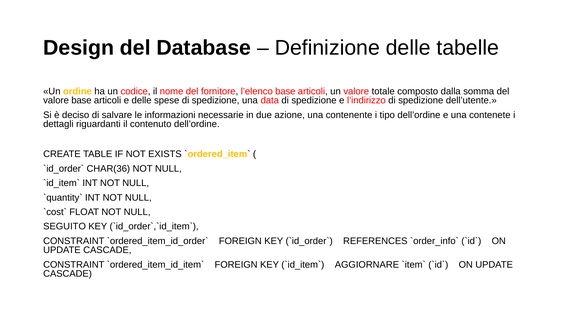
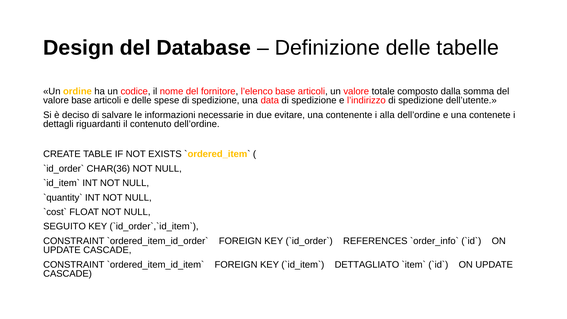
azione: azione -> evitare
tipo: tipo -> alla
AGGIORNARE: AGGIORNARE -> DETTAGLIATO
